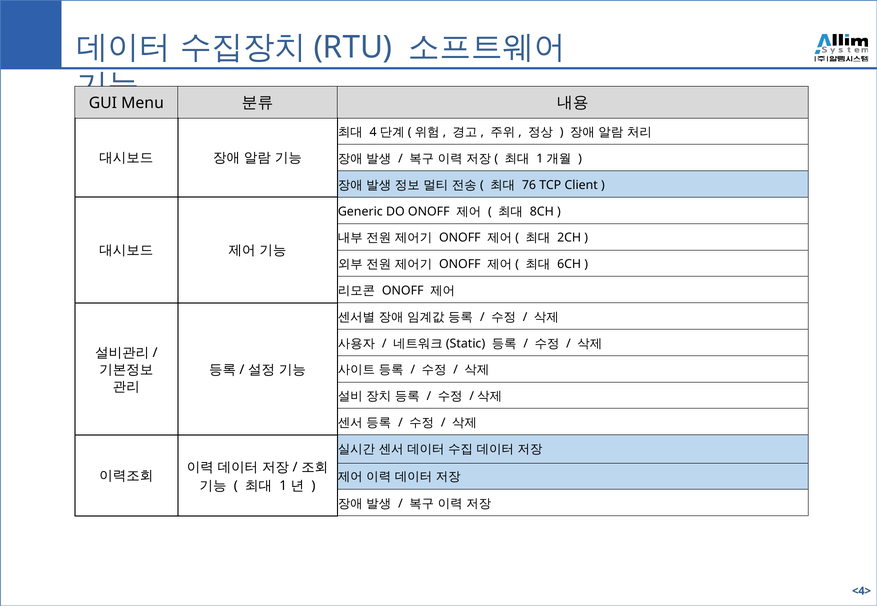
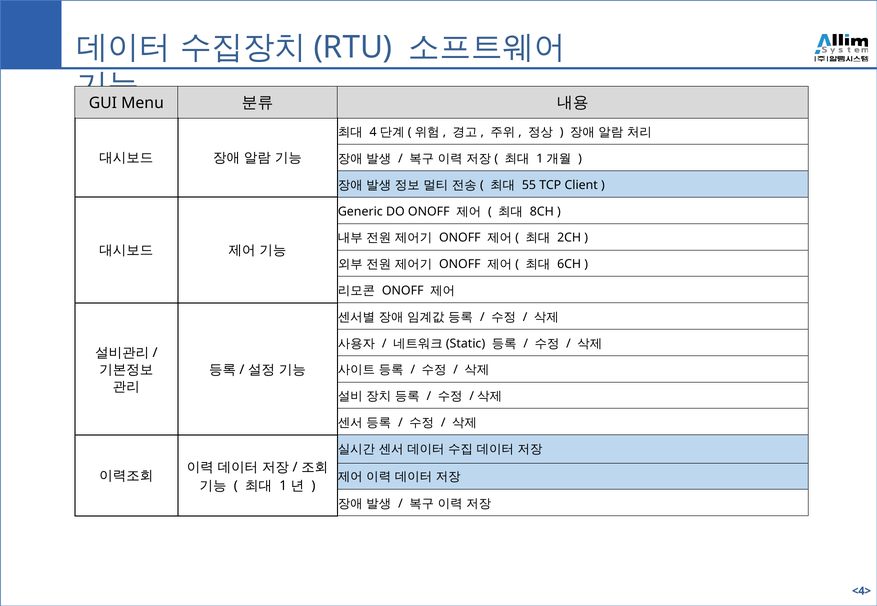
76: 76 -> 55
